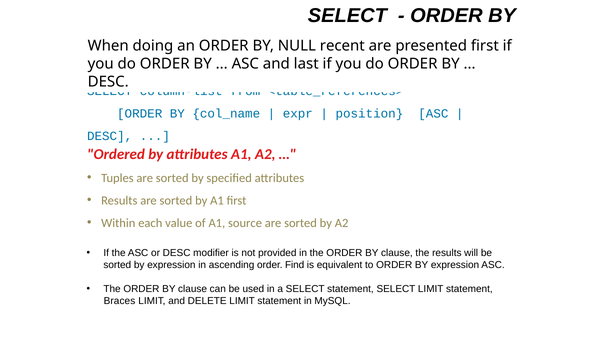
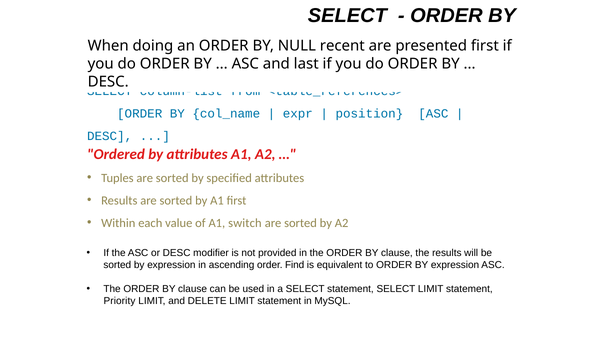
source: source -> switch
Braces: Braces -> Priority
